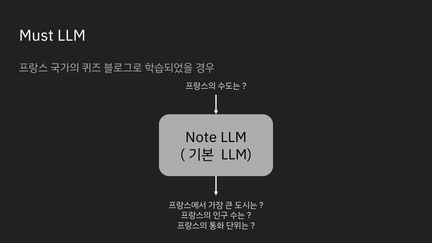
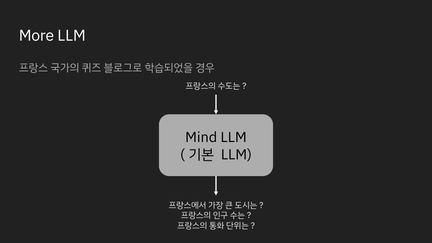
Must: Must -> More
Note: Note -> Mind
